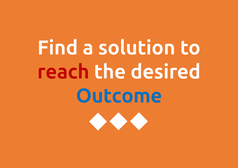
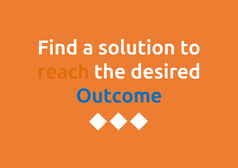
reach colour: red -> orange
